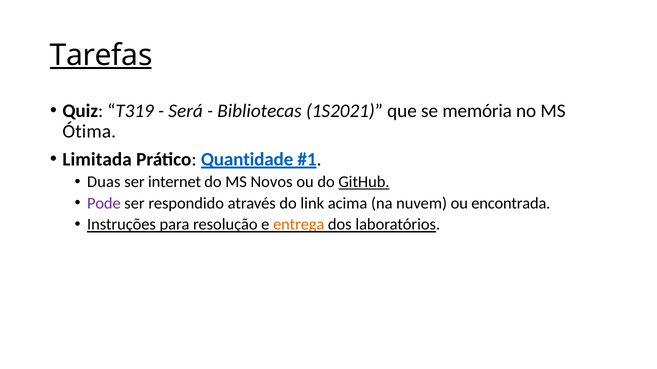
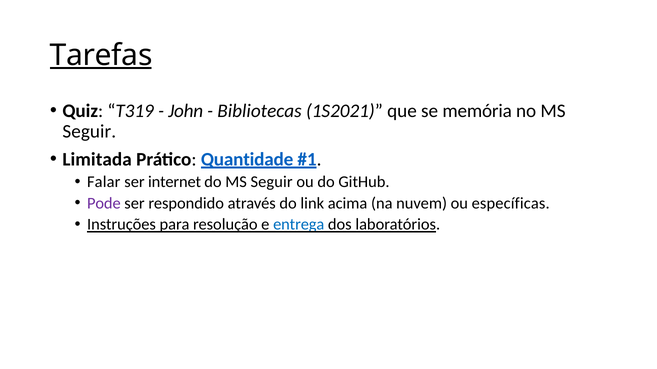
Será: Será -> John
Ótima at (89, 132): Ótima -> Seguir
Duas: Duas -> Falar
do MS Novos: Novos -> Seguir
GitHub underline: present -> none
encontrada: encontrada -> específicas
entrega colour: orange -> blue
